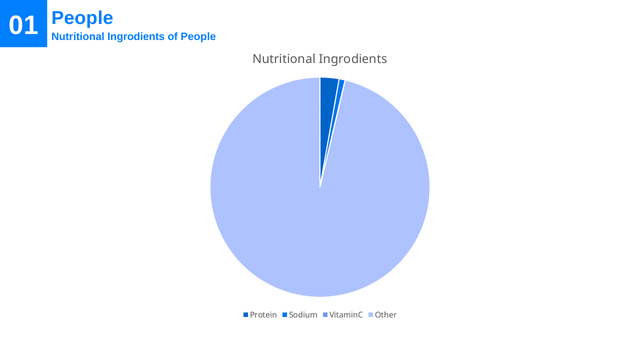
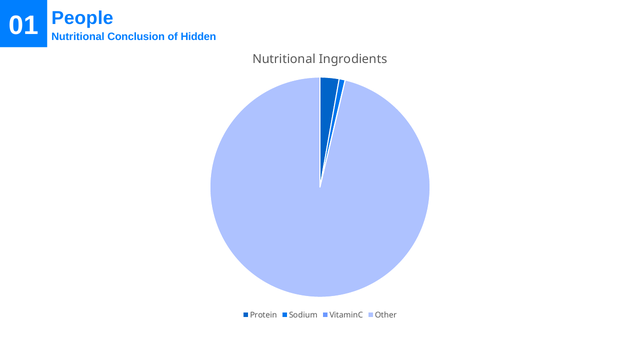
Ingrodients at (136, 37): Ingrodients -> Conclusion
of People: People -> Hidden
